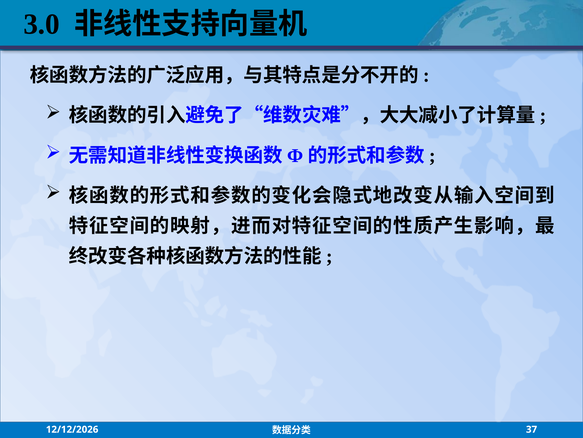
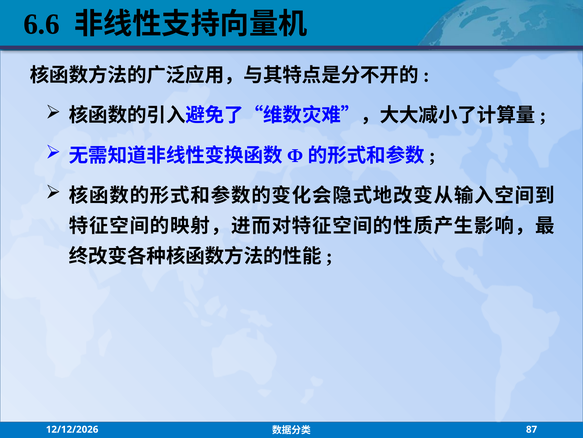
3.0: 3.0 -> 6.6
37: 37 -> 87
